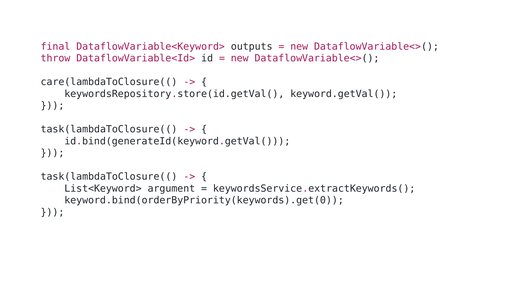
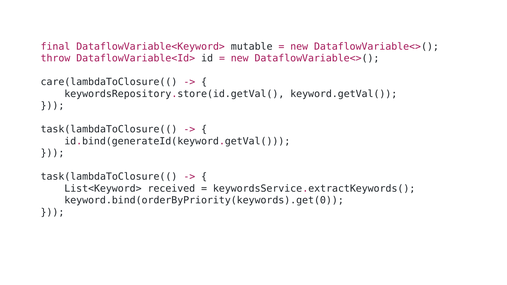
outputs: outputs -> mutable
argument: argument -> received
